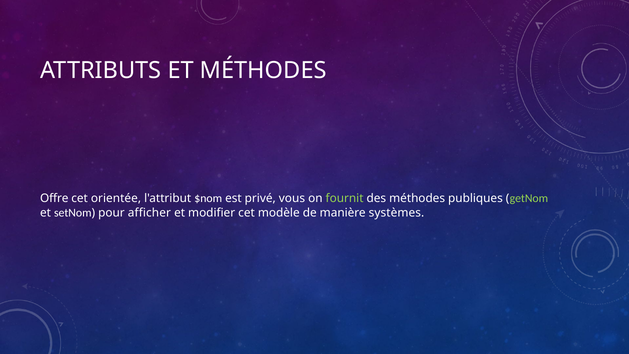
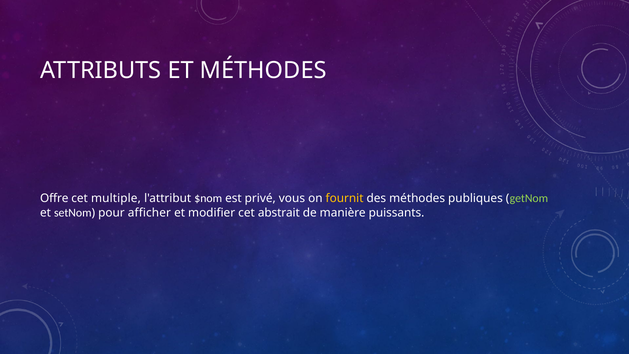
orientée: orientée -> multiple
fournit colour: light green -> yellow
modèle: modèle -> abstrait
systèmes: systèmes -> puissants
